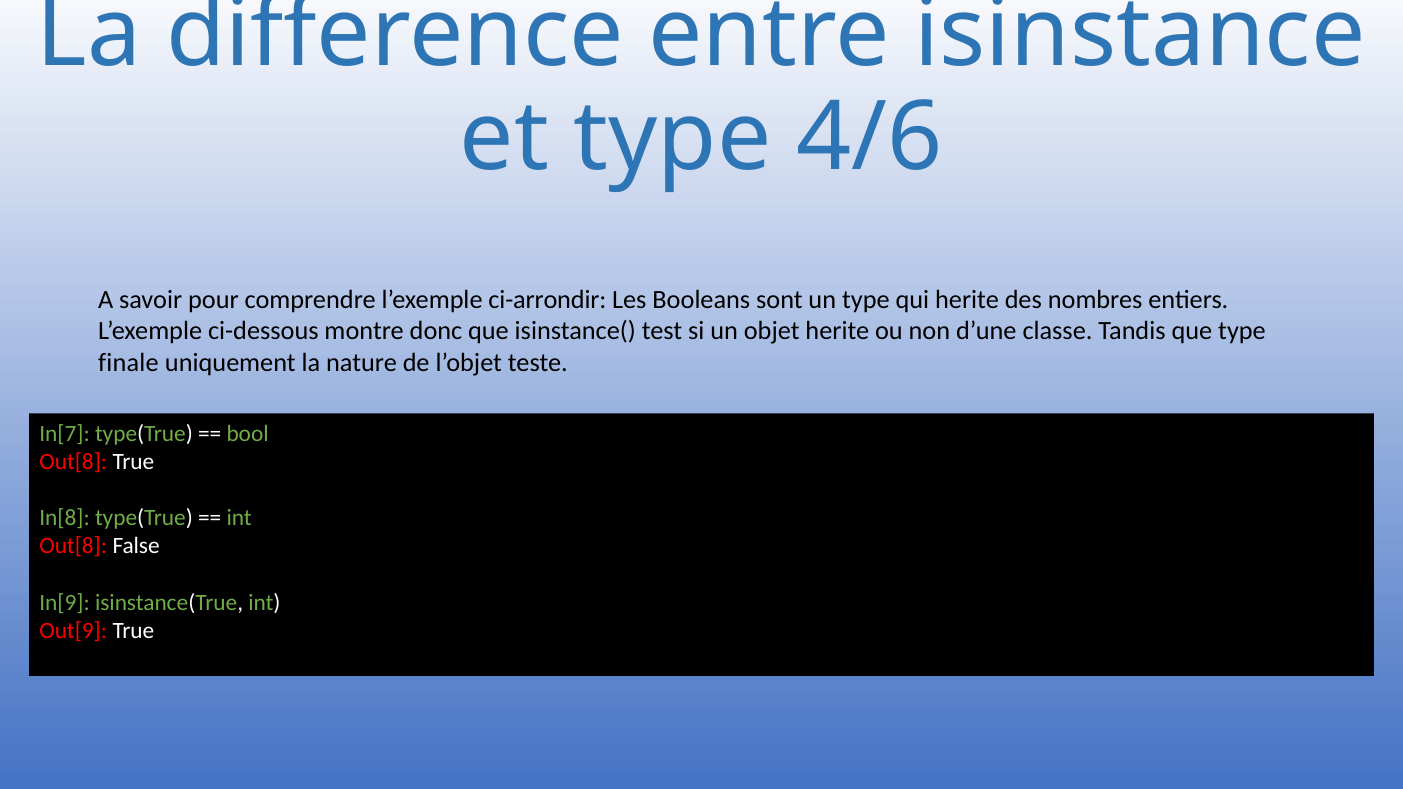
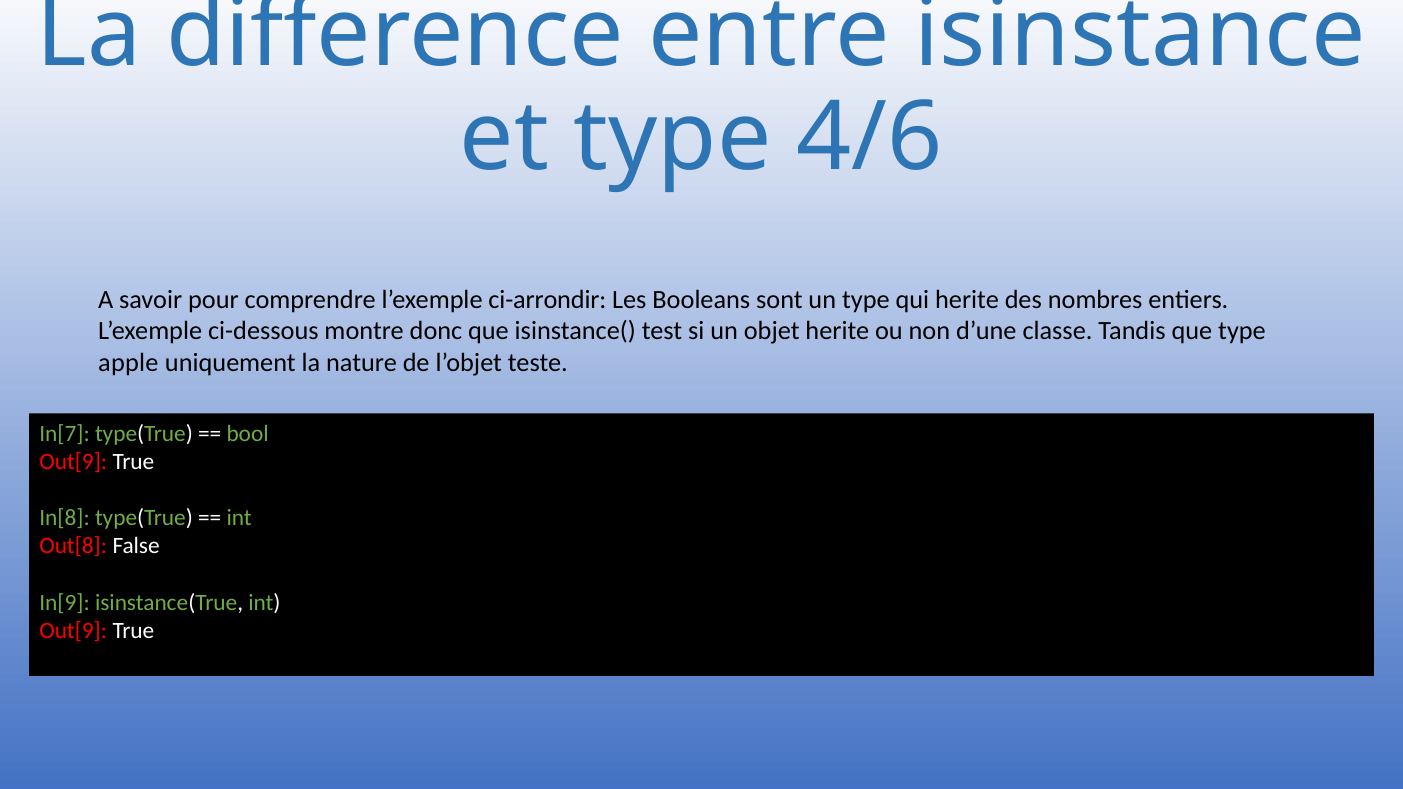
finale: finale -> apple
Out[8 at (73, 462): Out[8 -> Out[9
